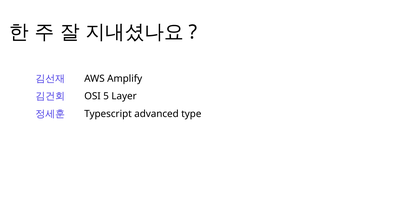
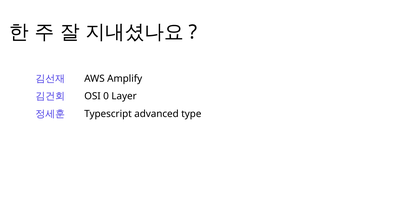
5: 5 -> 0
